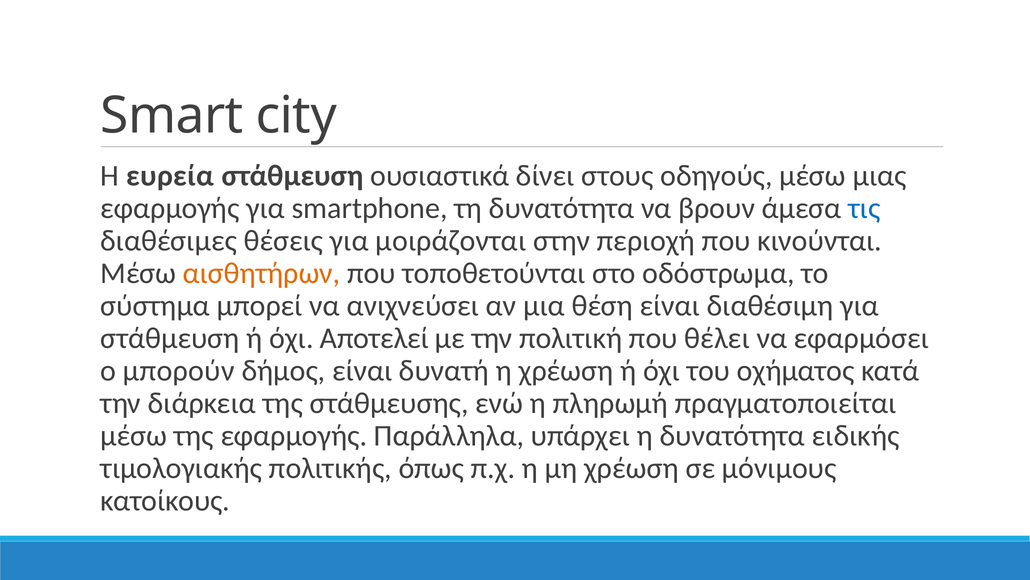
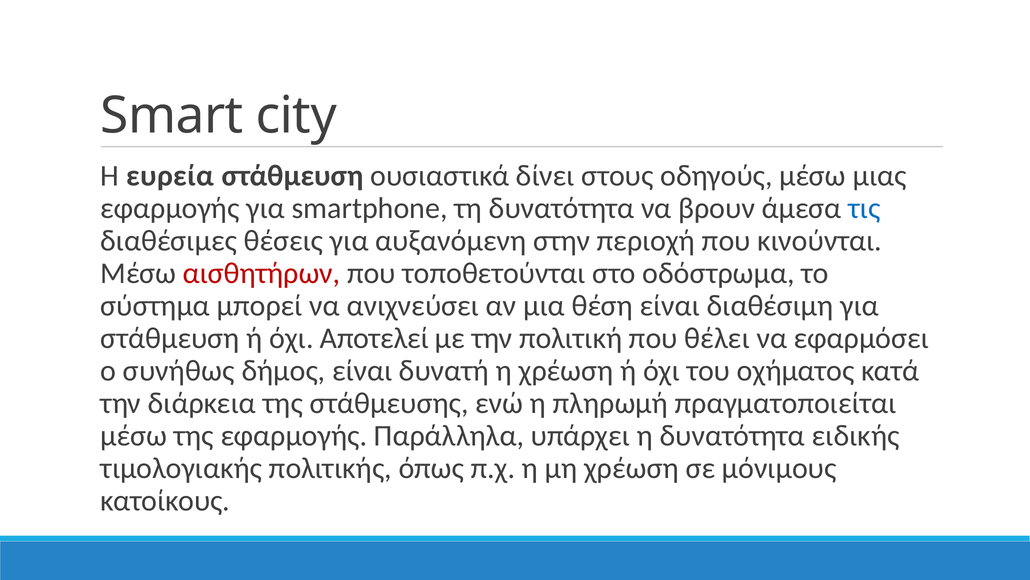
μοιράζονται: μοιράζονται -> αυξανόμενη
αισθητήρων colour: orange -> red
μπορούν: μπορούν -> συνήθως
